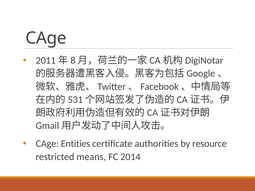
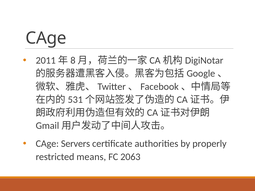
Entities: Entities -> Servers
resource: resource -> properly
2014: 2014 -> 2063
